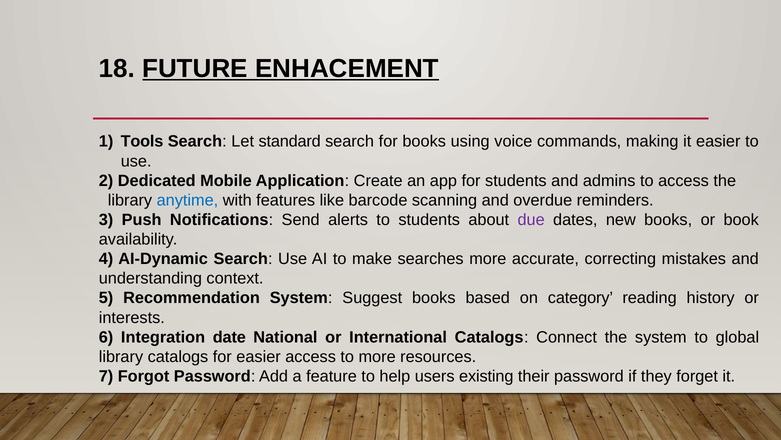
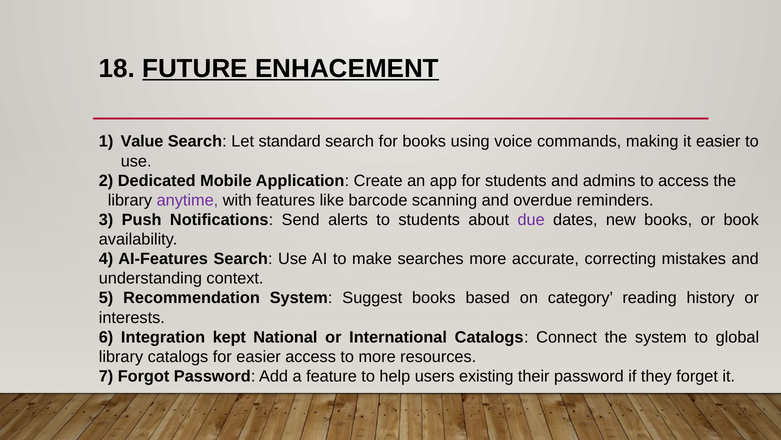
Tools: Tools -> Value
anytime colour: blue -> purple
AI-Dynamic: AI-Dynamic -> AI-Features
date: date -> kept
